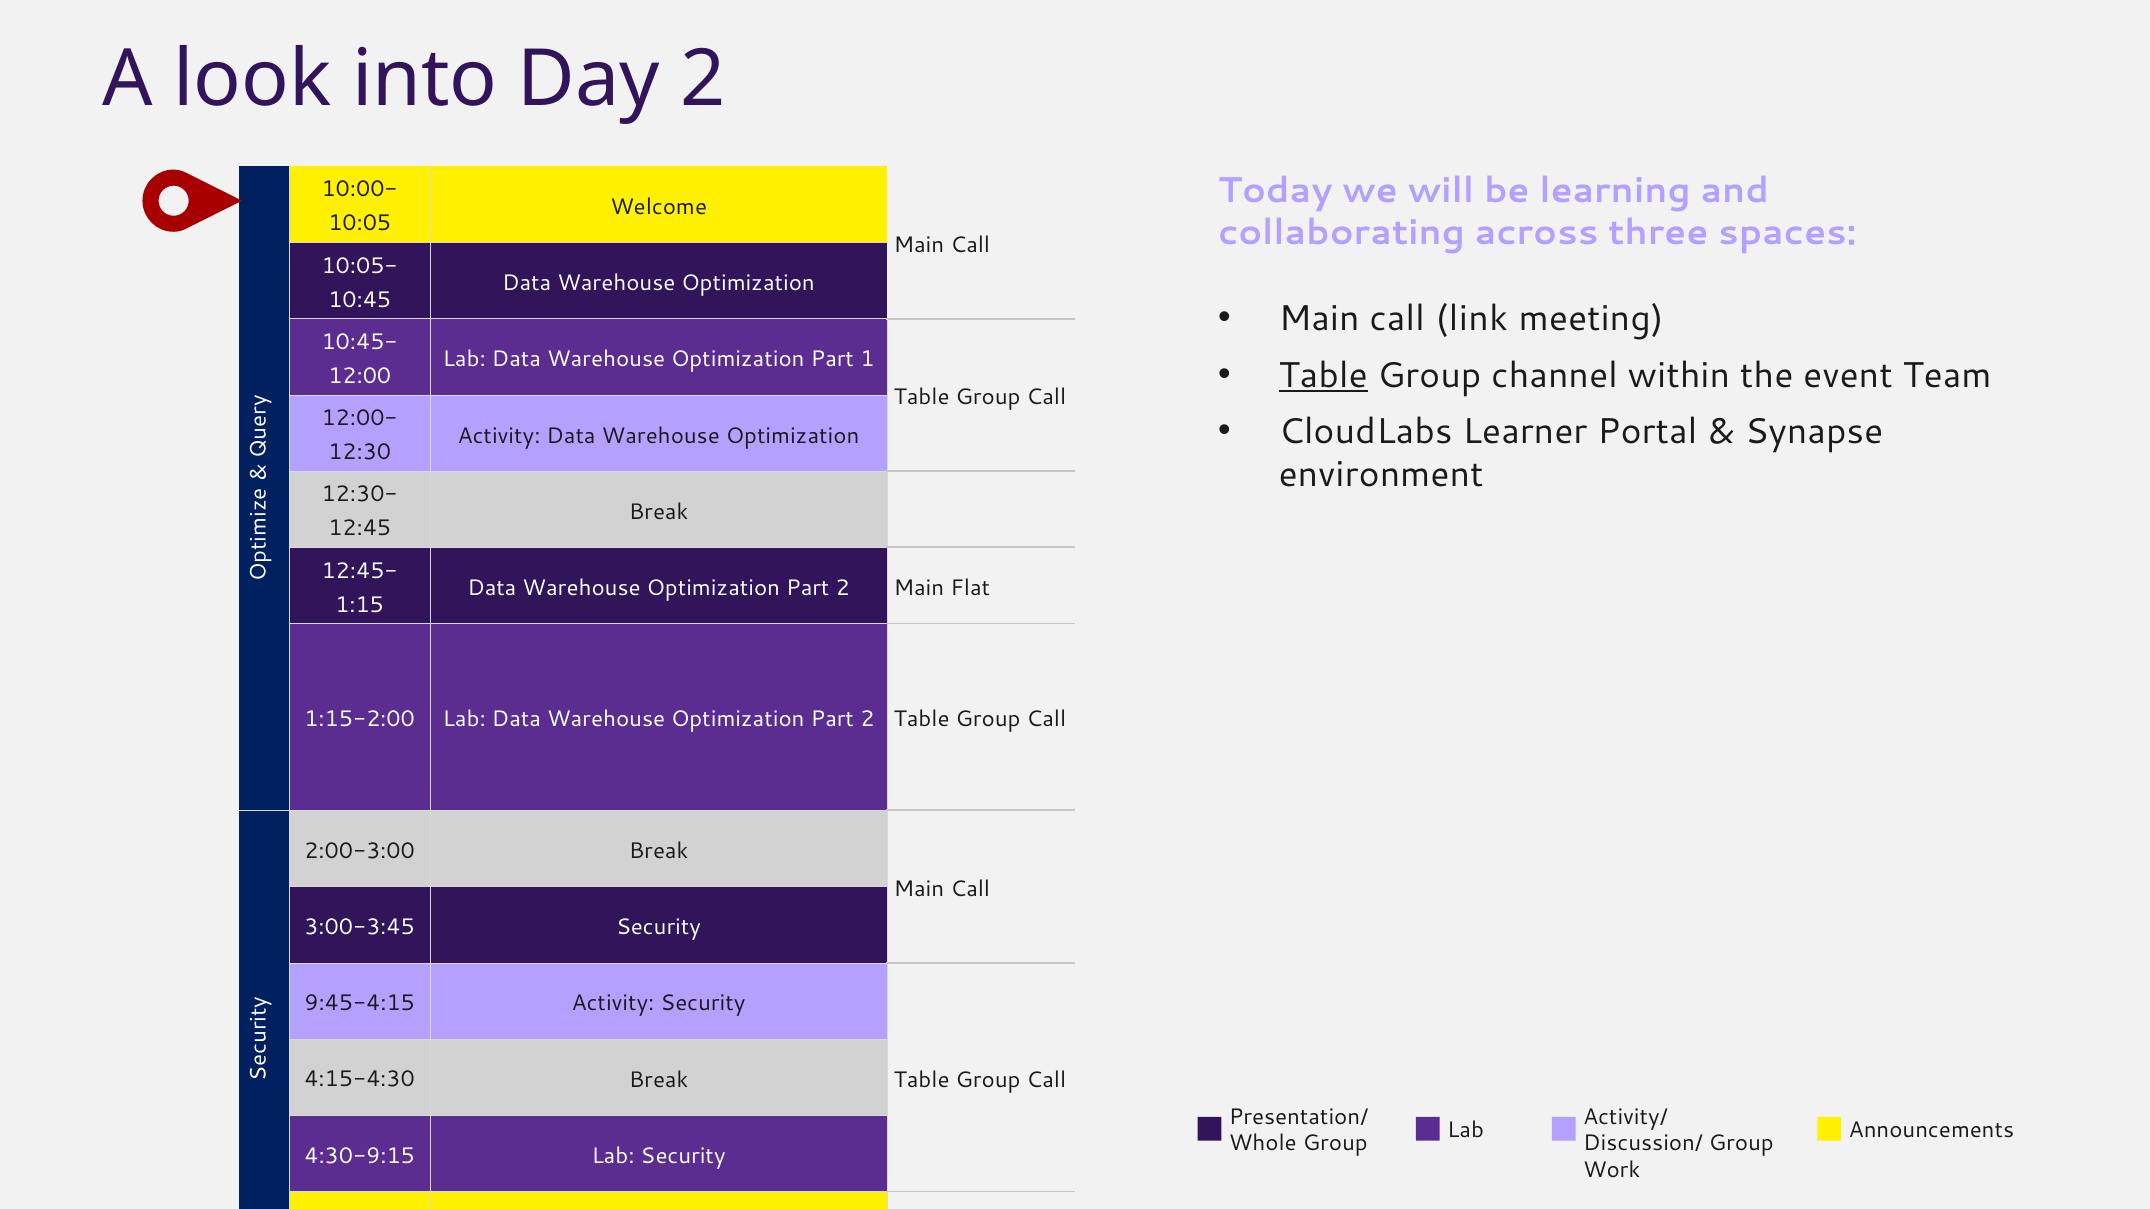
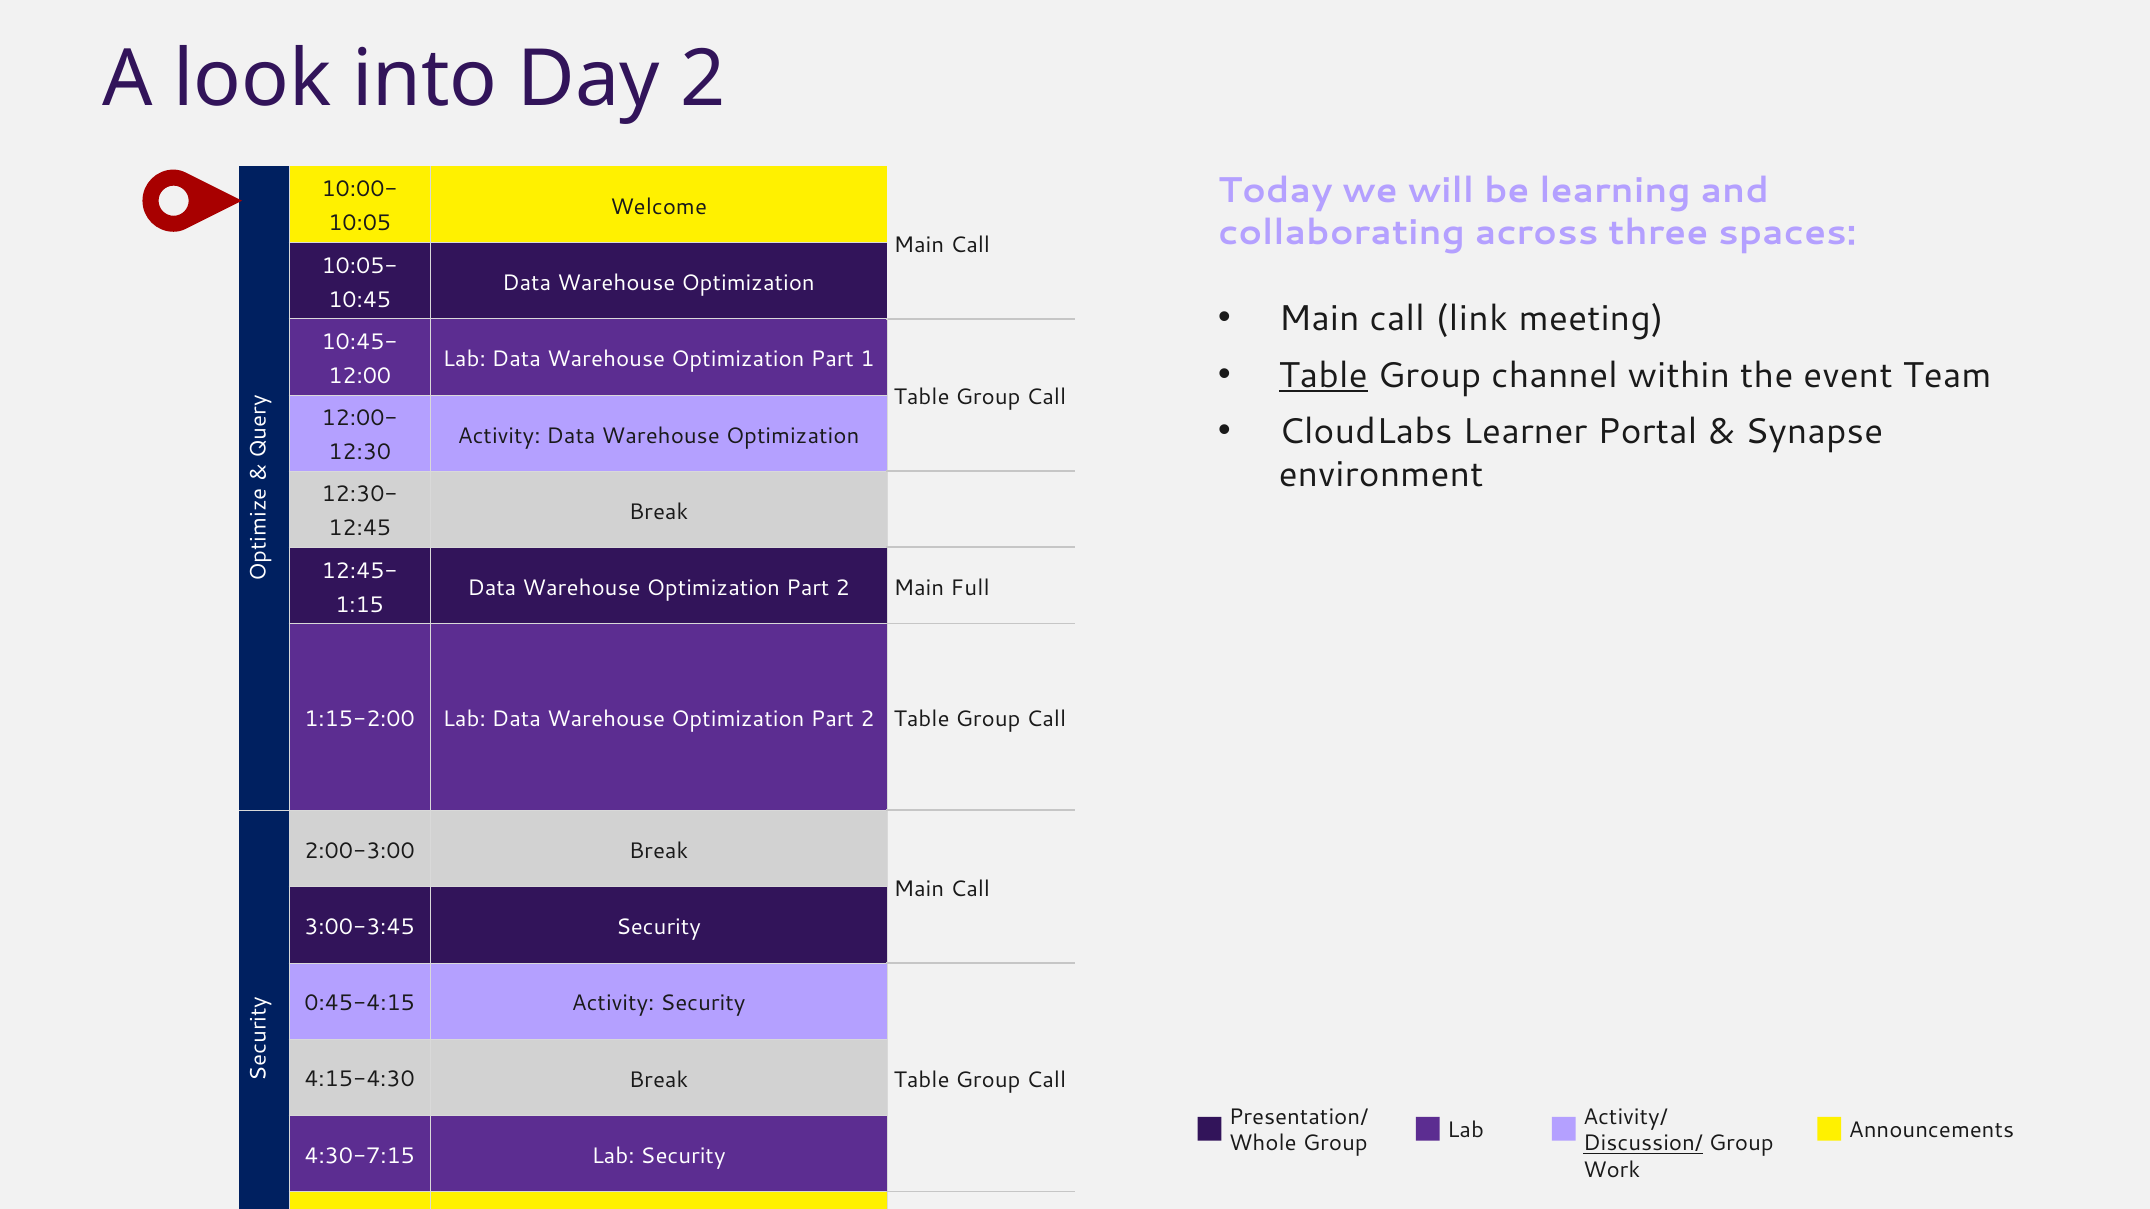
Flat: Flat -> Full
9:45-4:15: 9:45-4:15 -> 0:45-4:15
Discussion/ underline: none -> present
4:30-9:15: 4:30-9:15 -> 4:30-7:15
